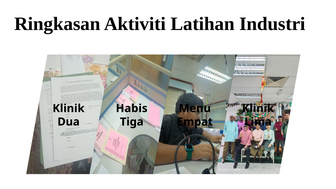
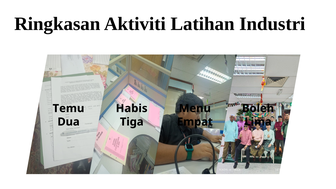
Klinik at (68, 108): Klinik -> Temu
Klinik at (258, 108): Klinik -> Boleh
